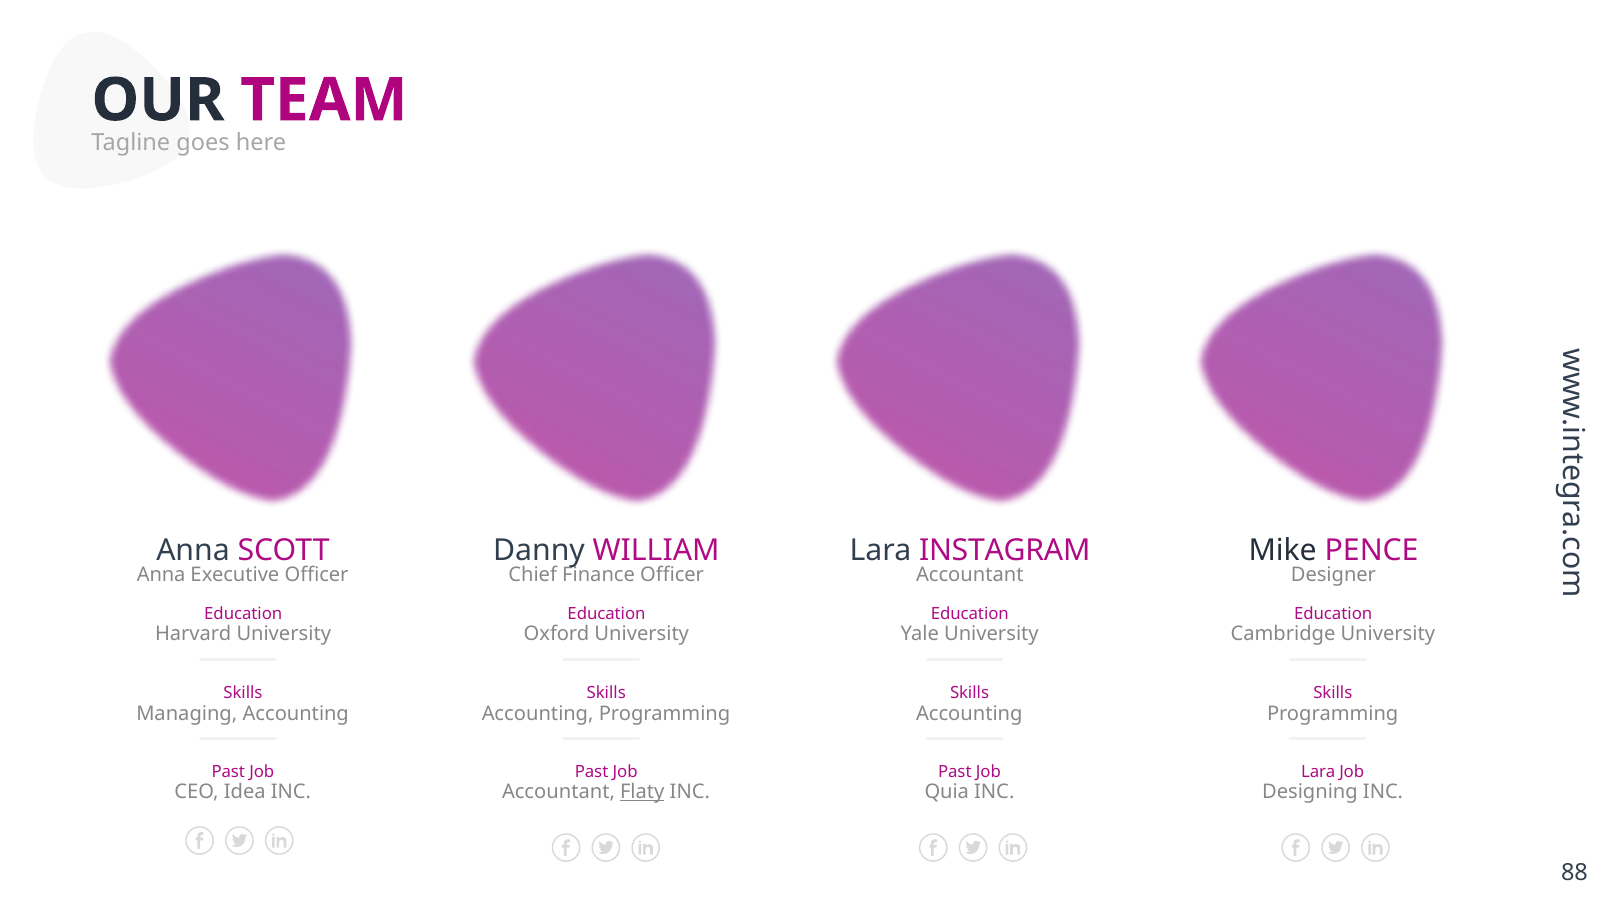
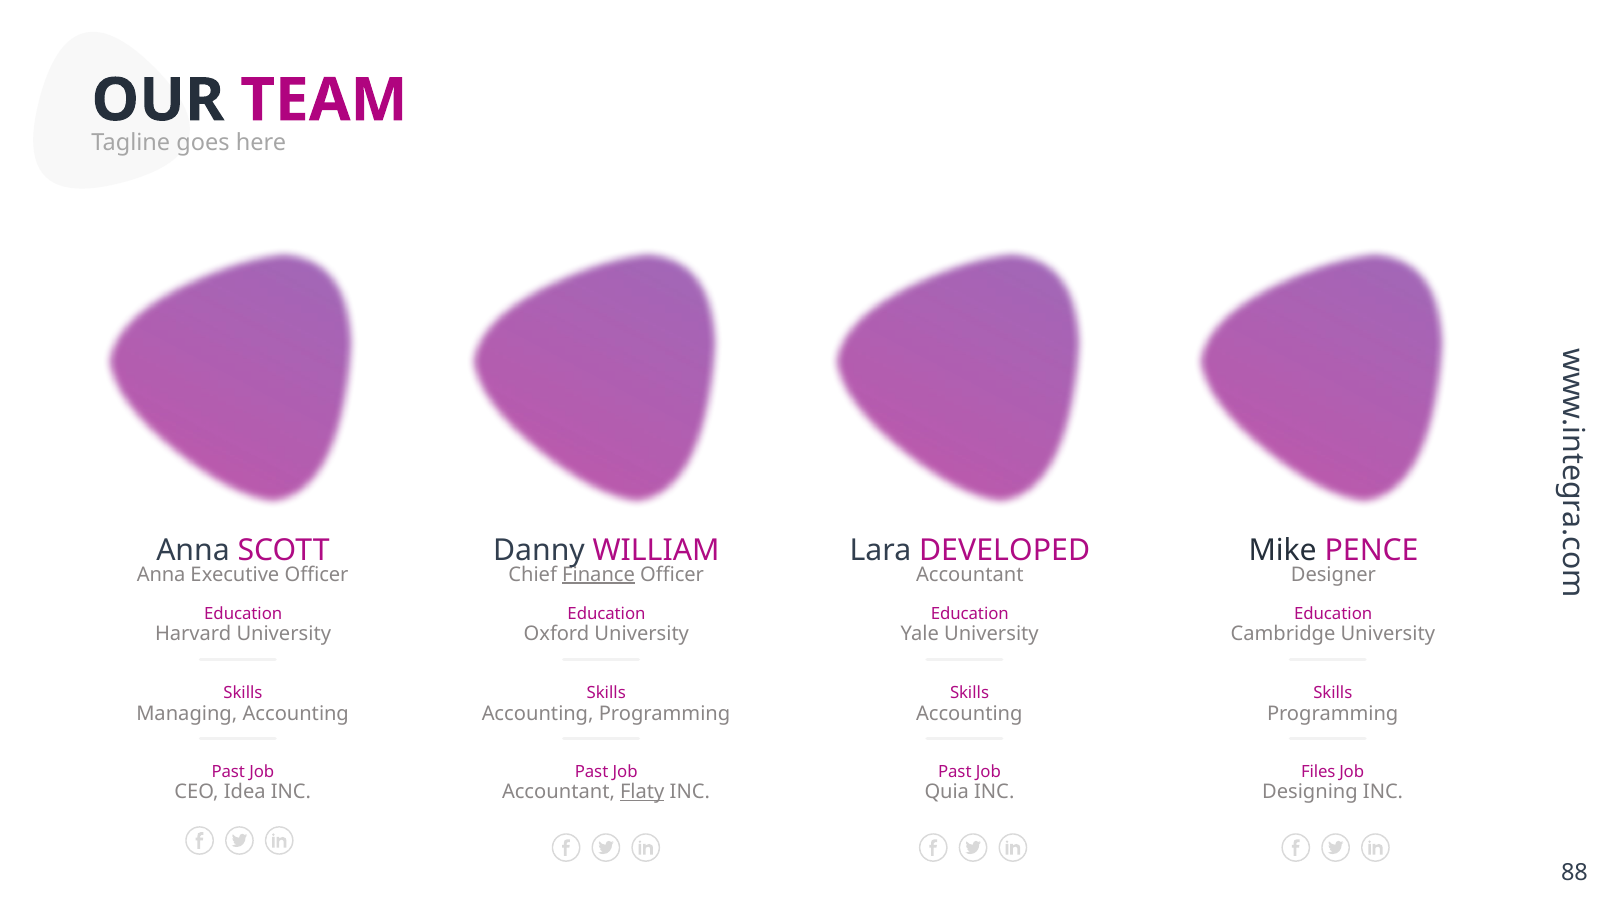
INSTAGRAM: INSTAGRAM -> DEVELOPED
Finance underline: none -> present
Lara at (1318, 771): Lara -> Files
